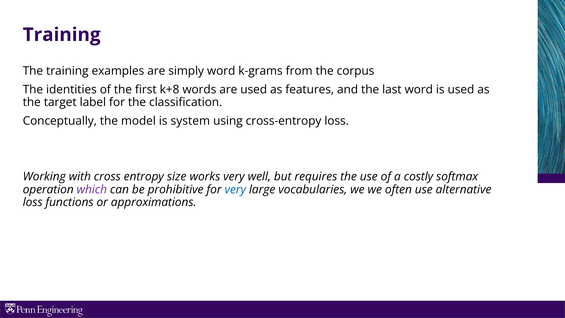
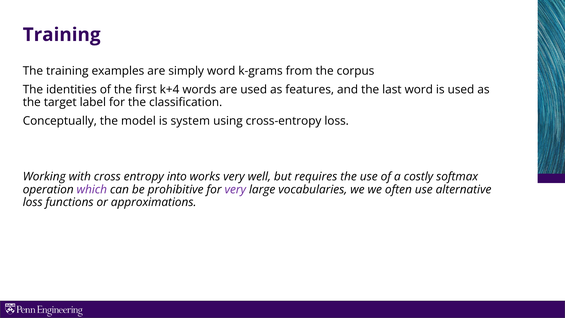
k+8: k+8 -> k+4
size: size -> into
very at (235, 189) colour: blue -> purple
